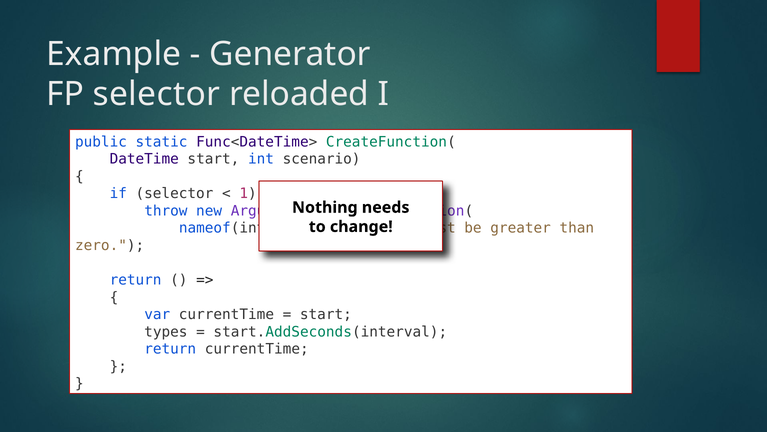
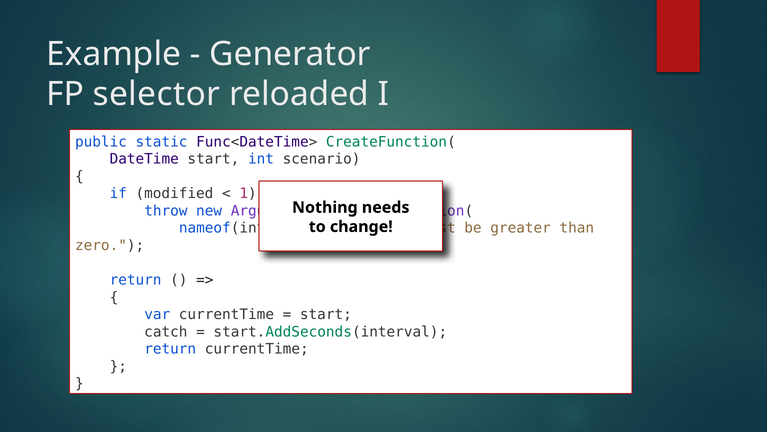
if selector: selector -> modified
types: types -> catch
